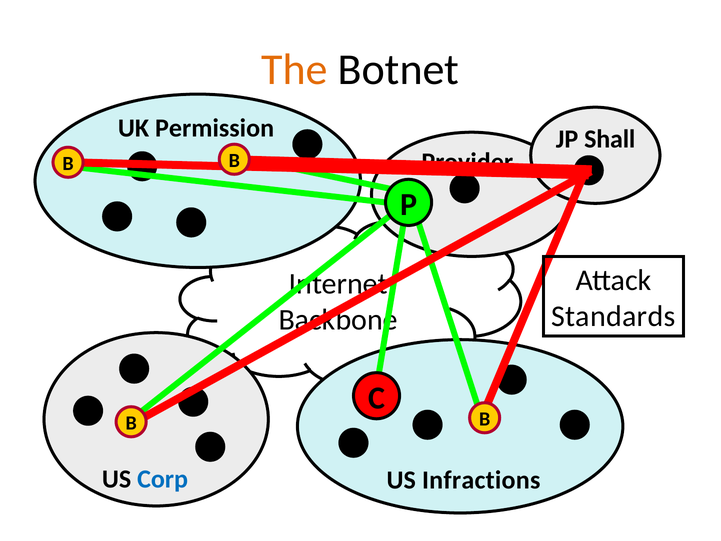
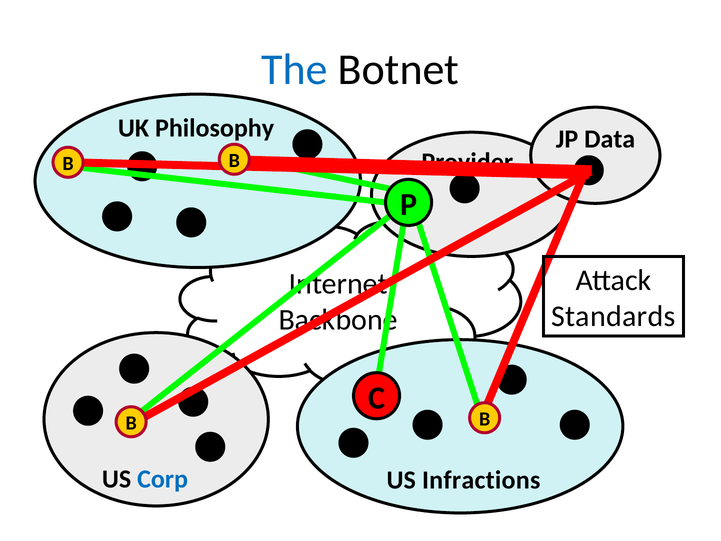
The colour: orange -> blue
Permission: Permission -> Philosophy
Shall: Shall -> Data
